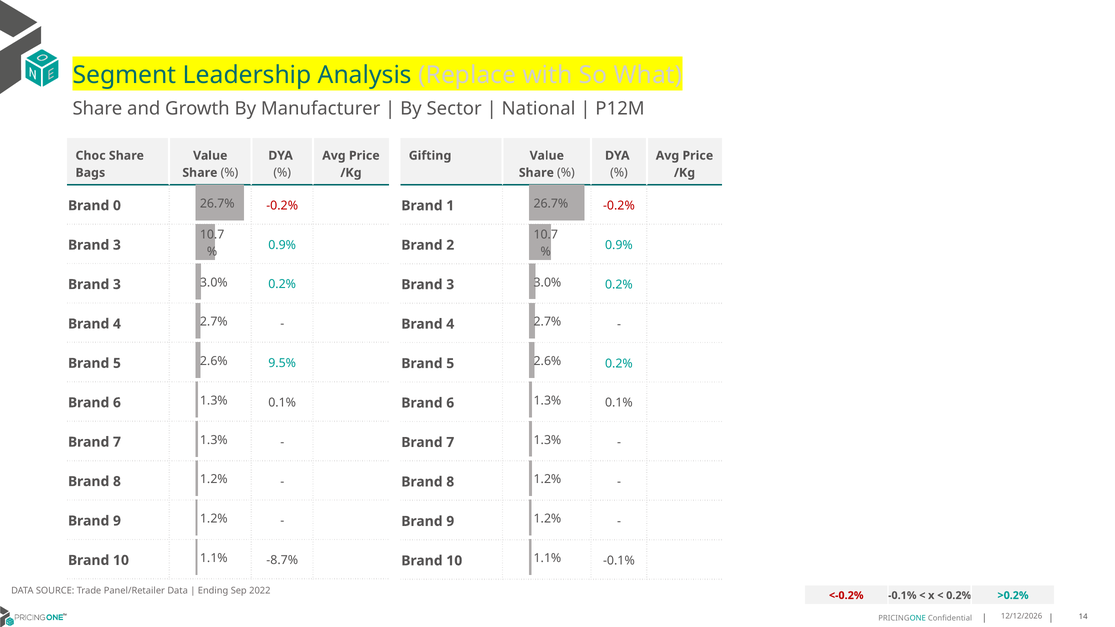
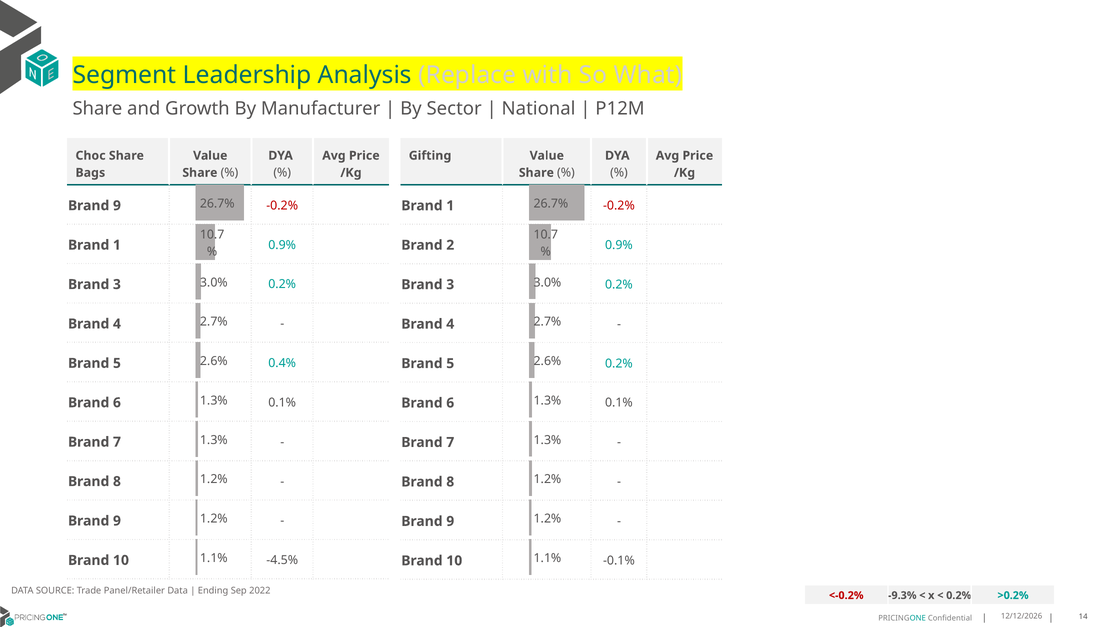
0 at (117, 206): 0 -> 9
3 at (117, 245): 3 -> 1
9.5%: 9.5% -> 0.4%
-8.7%: -8.7% -> -4.5%
<-0.2% -0.1%: -0.1% -> -9.3%
